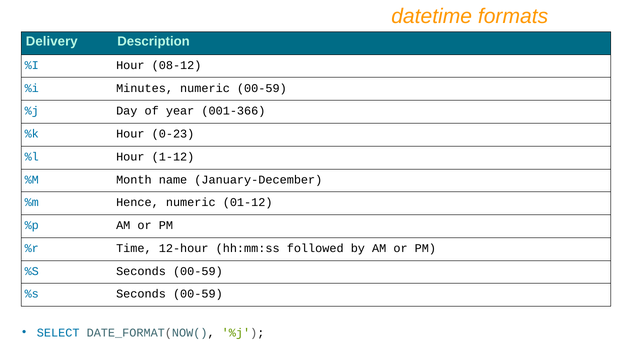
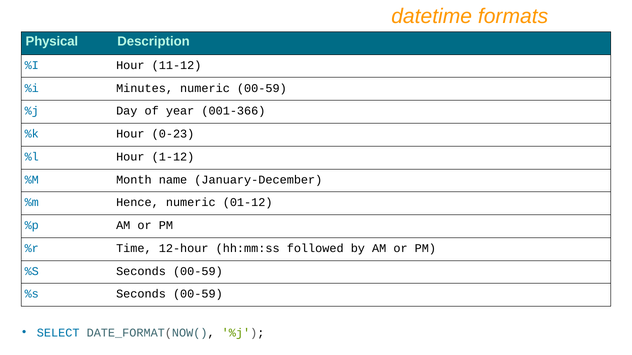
Delivery: Delivery -> Physical
08-12: 08-12 -> 11-12
